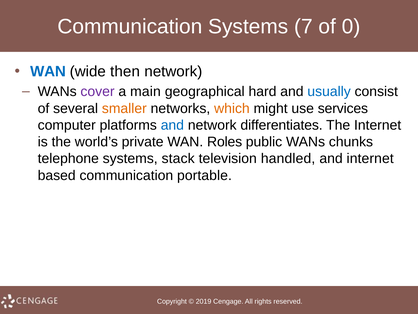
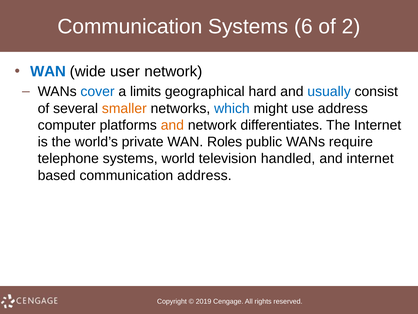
7: 7 -> 6
0: 0 -> 2
then: then -> user
cover colour: purple -> blue
main: main -> limits
which colour: orange -> blue
use services: services -> address
and at (172, 125) colour: blue -> orange
chunks: chunks -> require
stack: stack -> world
communication portable: portable -> address
